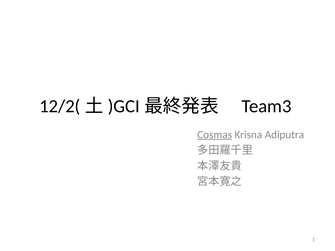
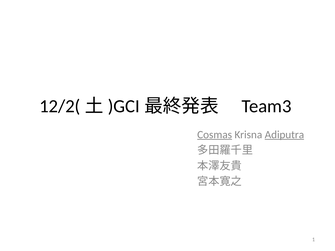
Adiputra underline: none -> present
